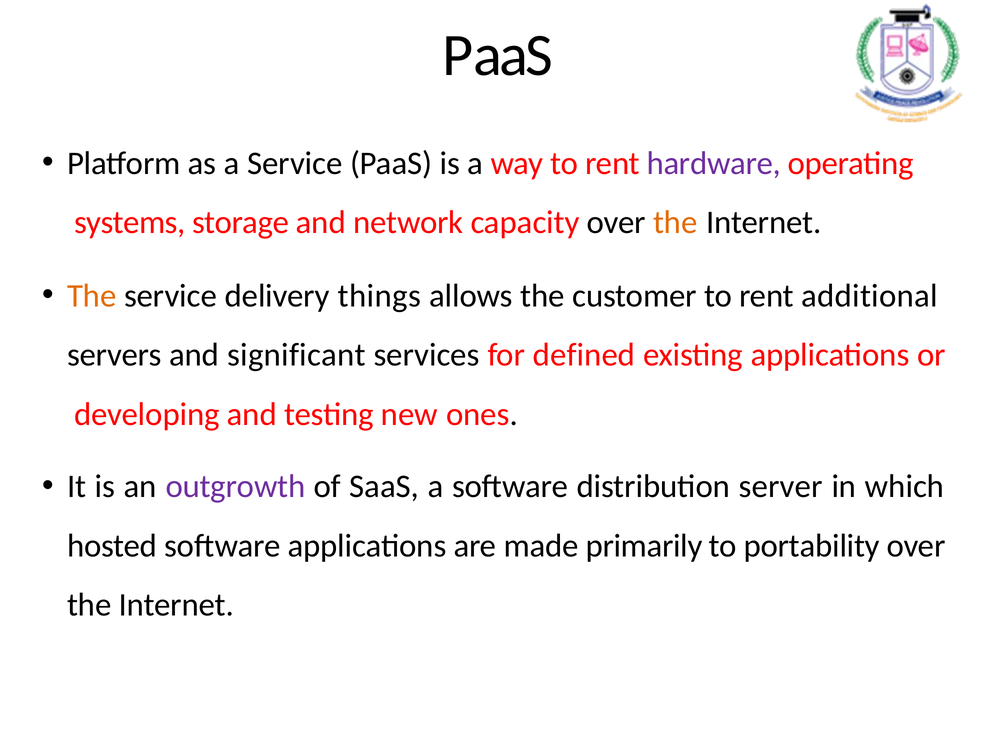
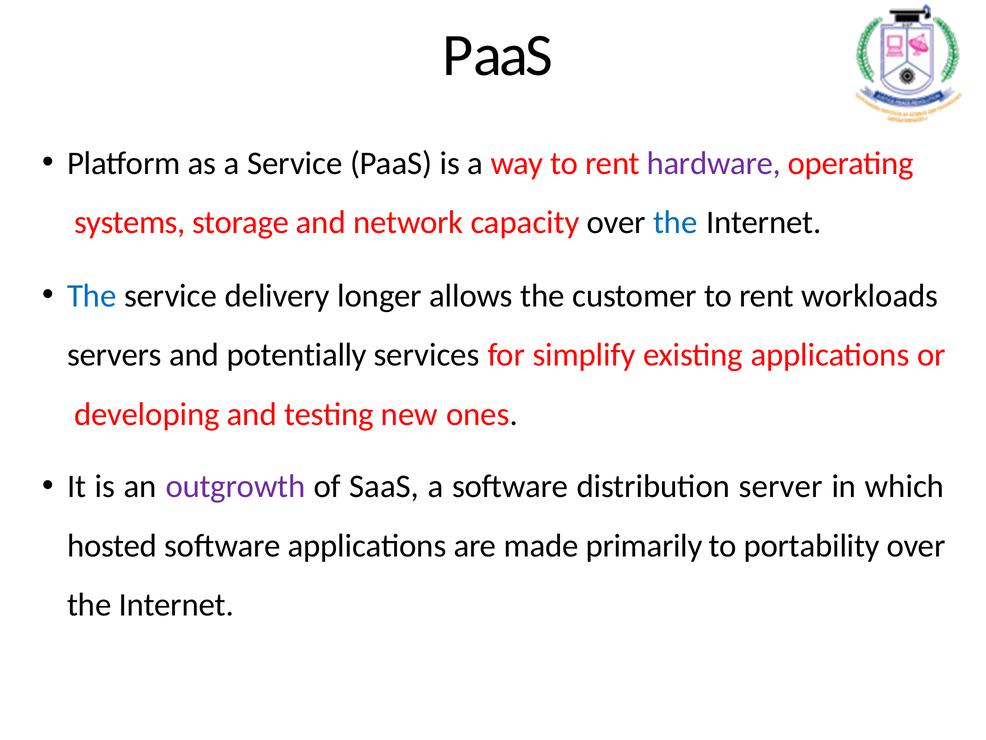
the at (675, 222) colour: orange -> blue
The at (92, 296) colour: orange -> blue
things: things -> longer
additional: additional -> workloads
significant: significant -> potentially
defined: defined -> simplify
